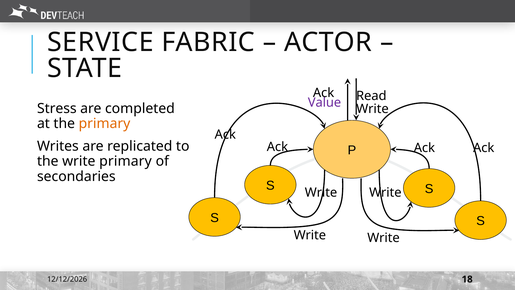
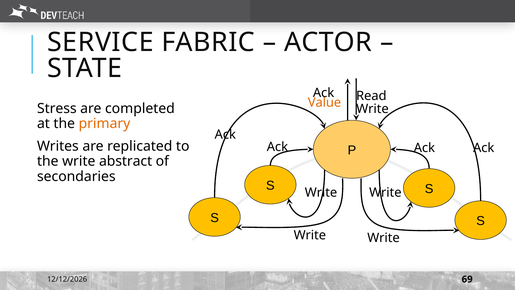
Value colour: purple -> orange
write primary: primary -> abstract
18: 18 -> 69
